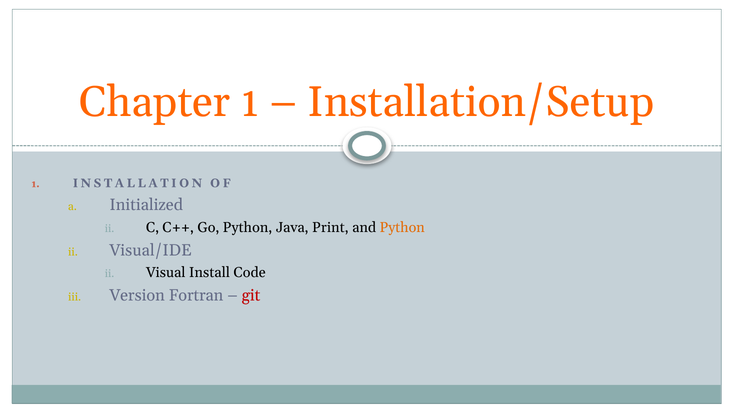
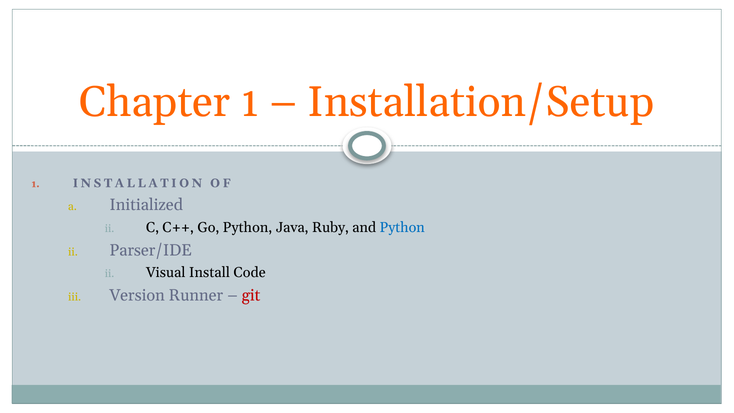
Print: Print -> Ruby
Python at (402, 227) colour: orange -> blue
Visual/IDE: Visual/IDE -> Parser/IDE
Fortran: Fortran -> Runner
